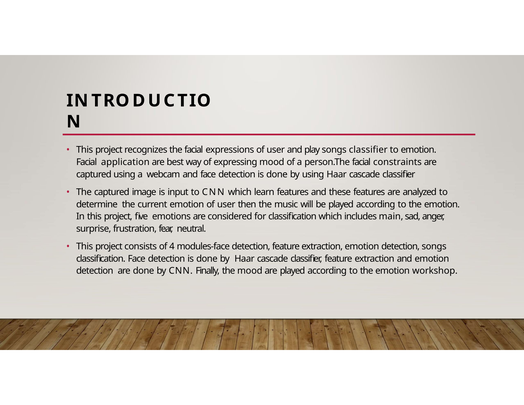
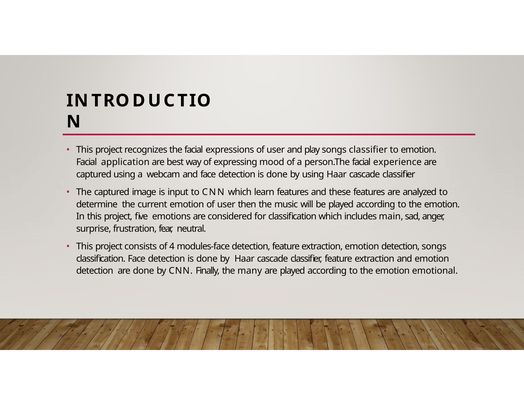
constraints: constraints -> experience
the mood: mood -> many
workshop: workshop -> emotional
